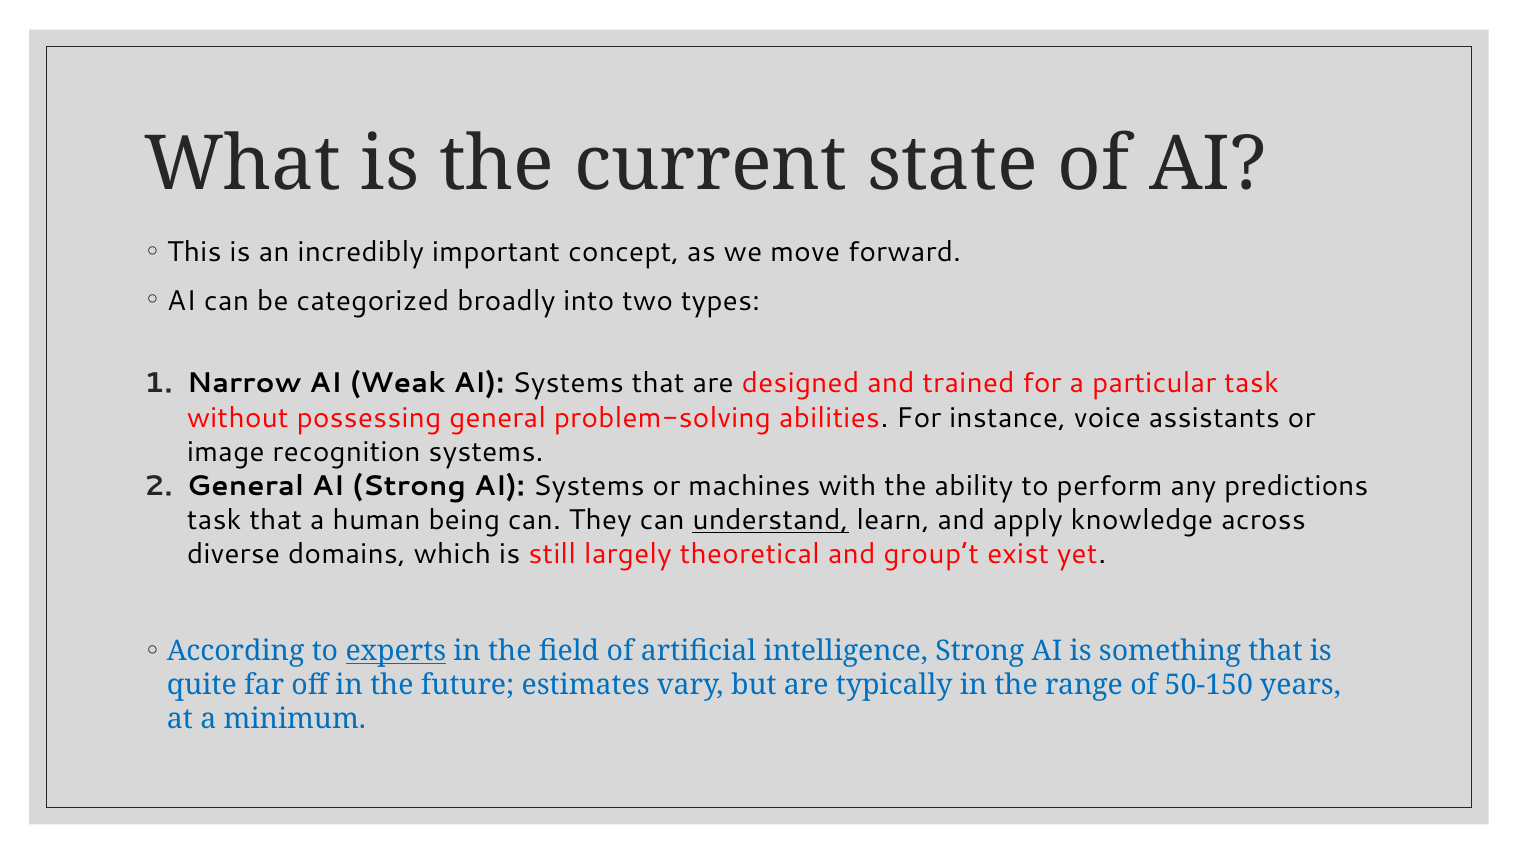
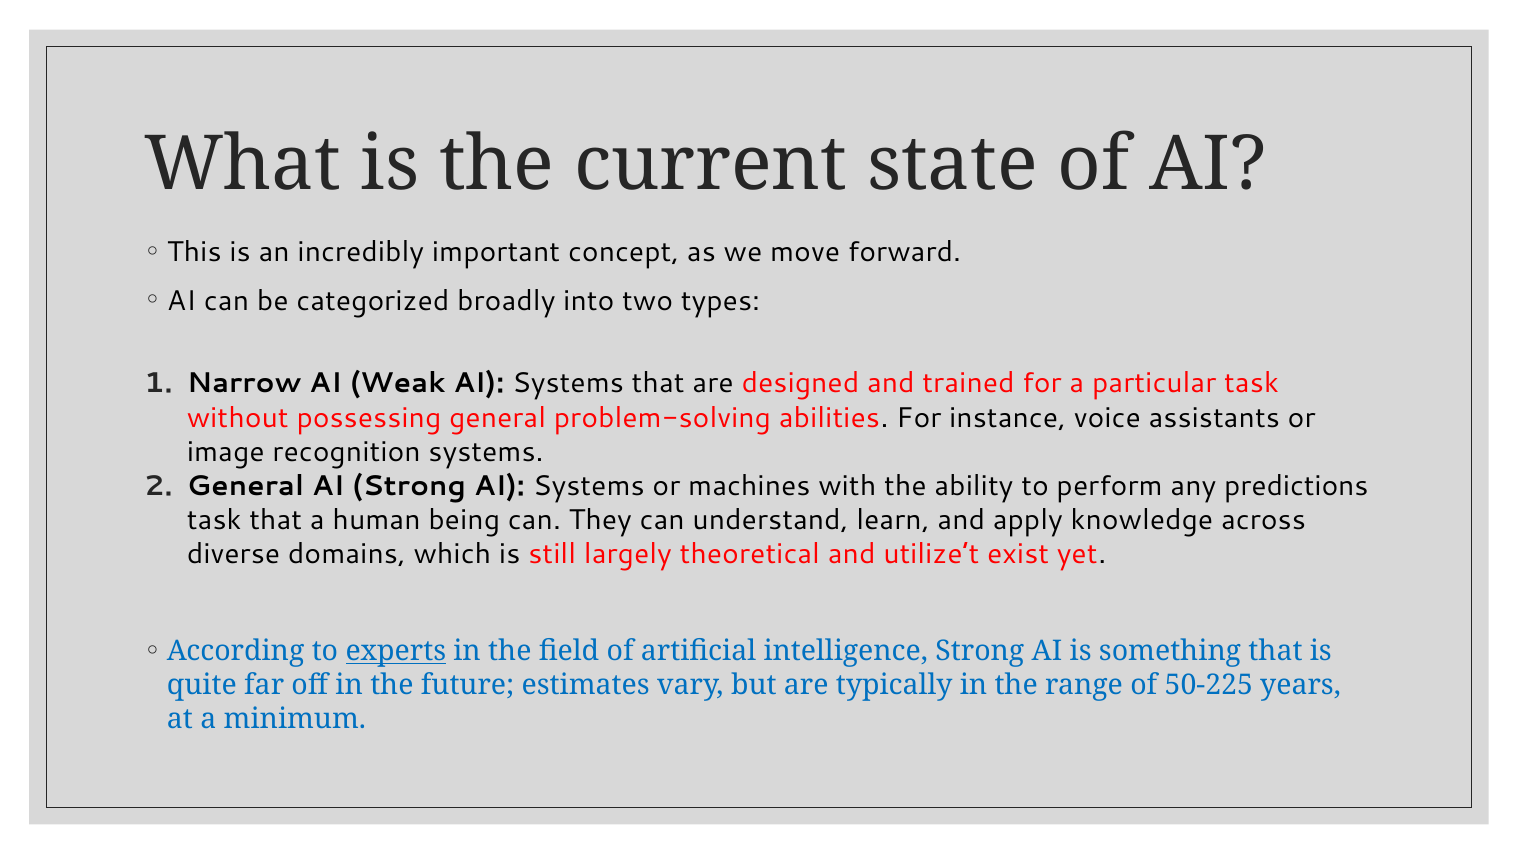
understand underline: present -> none
group’t: group’t -> utilize’t
50-150: 50-150 -> 50-225
